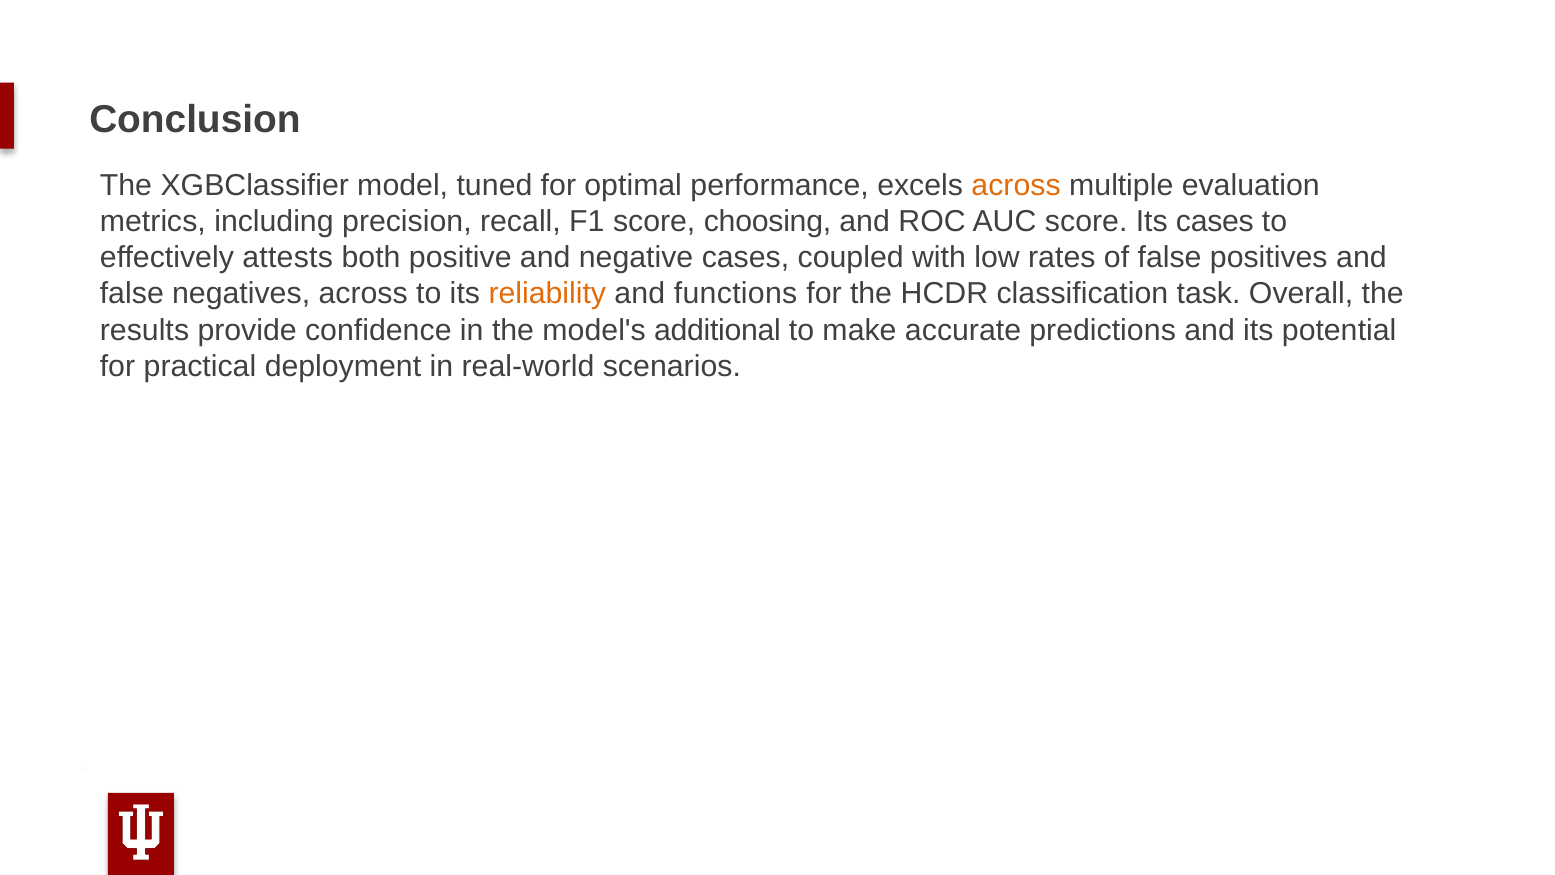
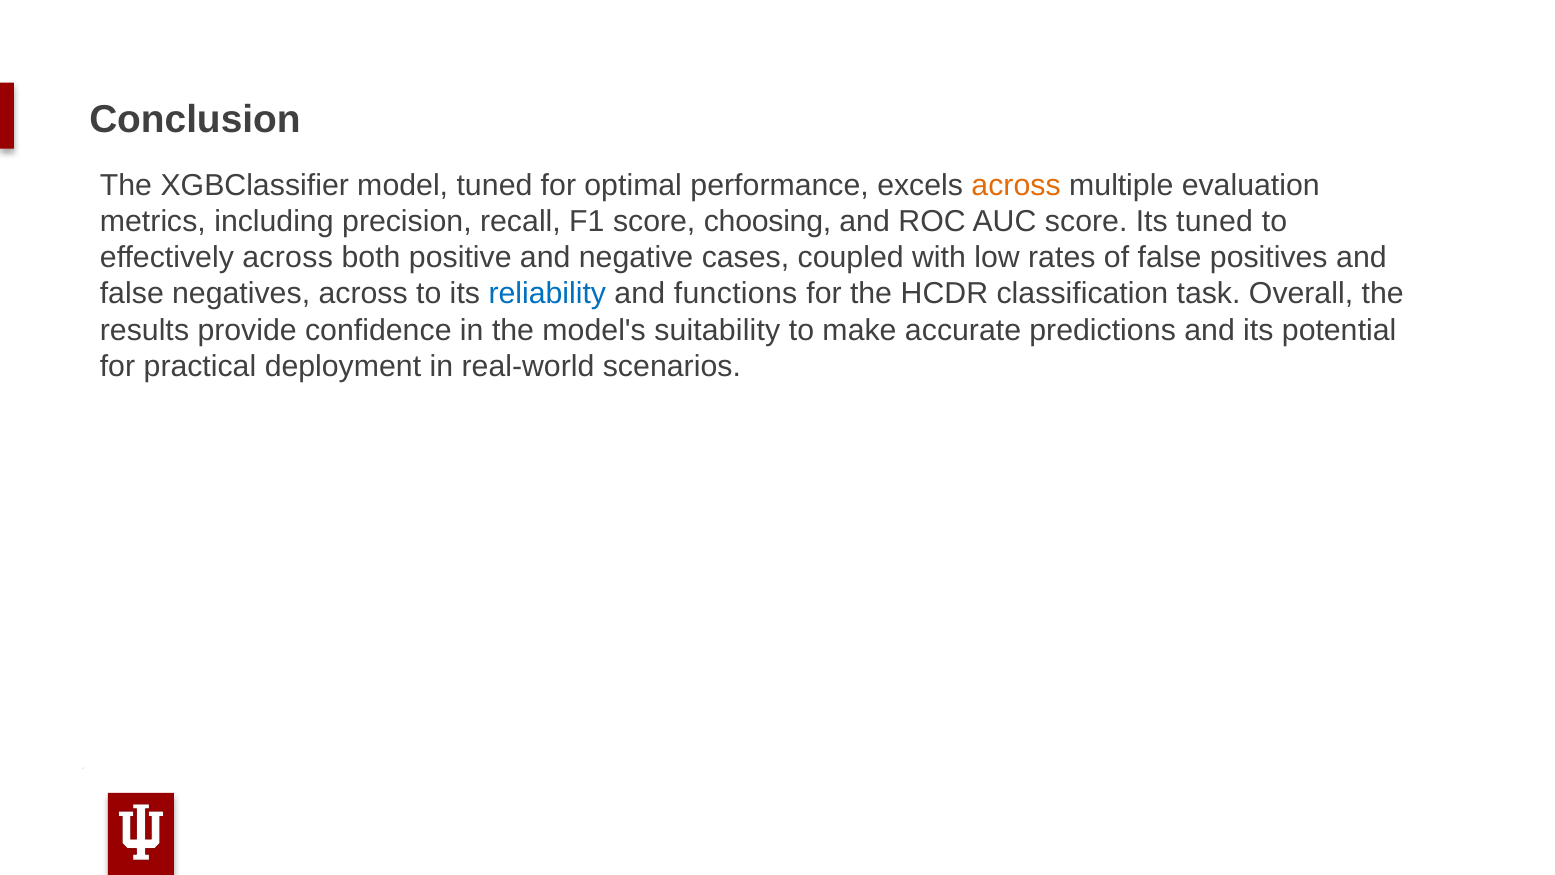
Its cases: cases -> tuned
effectively attests: attests -> across
reliability colour: orange -> blue
additional: additional -> suitability
